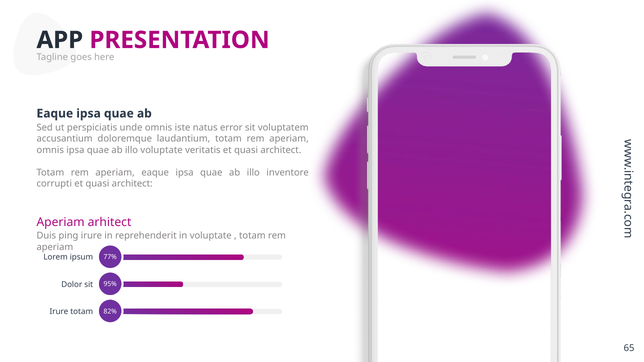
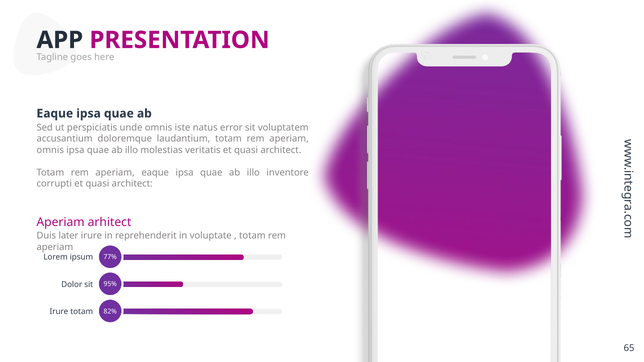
illo voluptate: voluptate -> molestias
ping: ping -> later
